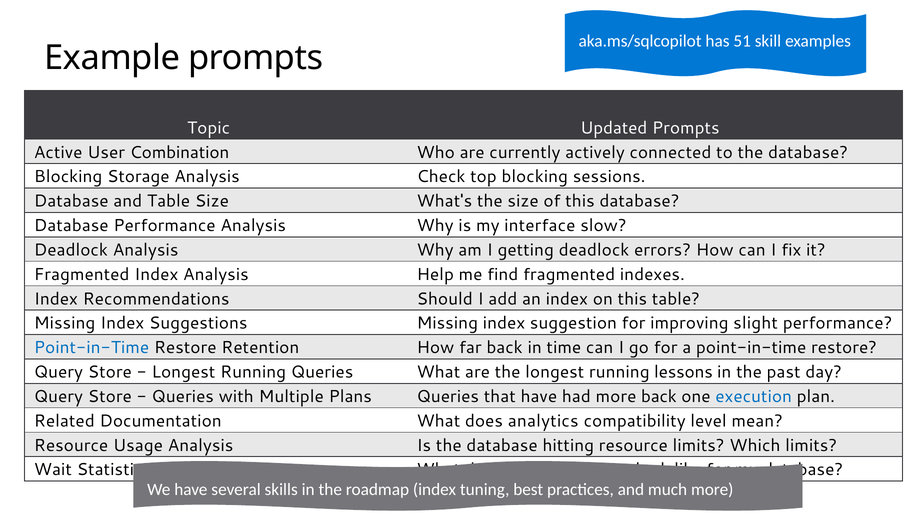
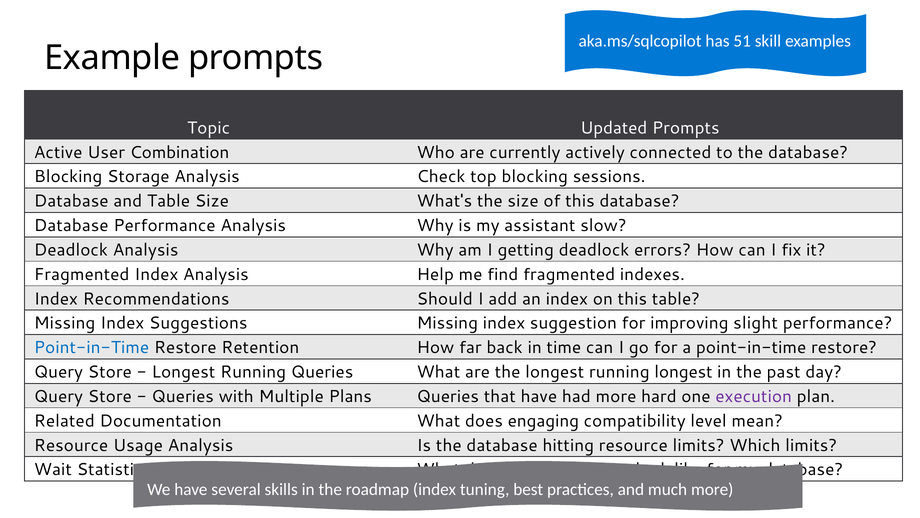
interface: interface -> assistant
running lessons: lessons -> longest
more back: back -> hard
execution colour: blue -> purple
analytics: analytics -> engaging
